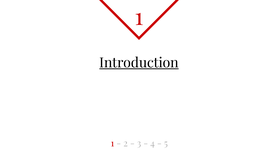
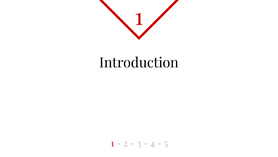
Introduction underline: present -> none
